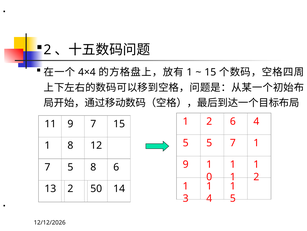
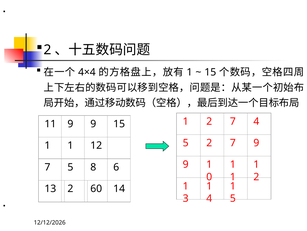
1 2 6: 6 -> 7
11 9 7: 7 -> 9
5 5: 5 -> 2
7 1: 1 -> 9
8 at (70, 145): 8 -> 1
50: 50 -> 60
